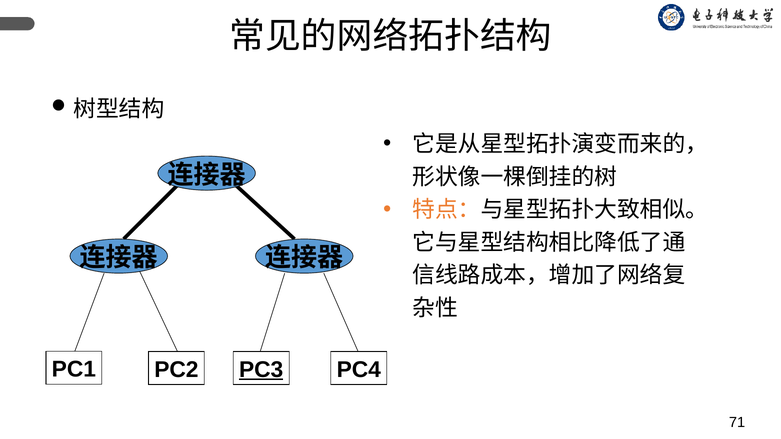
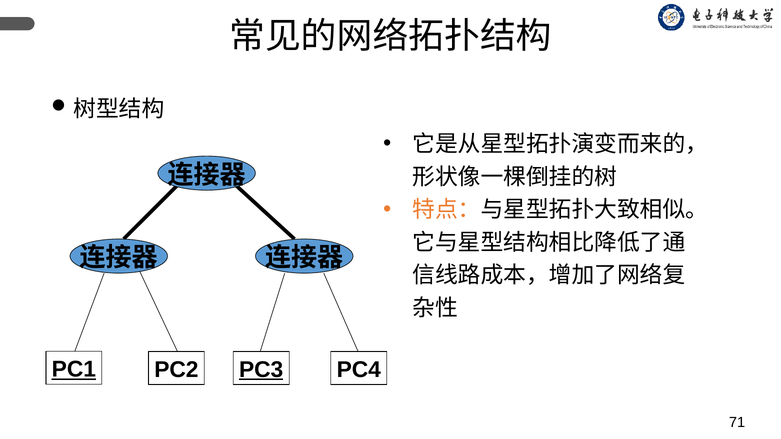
PC1 underline: none -> present
